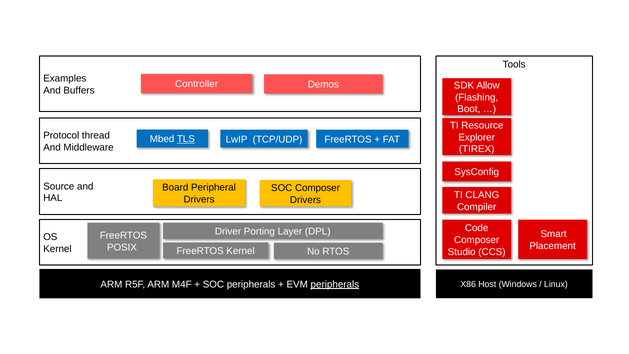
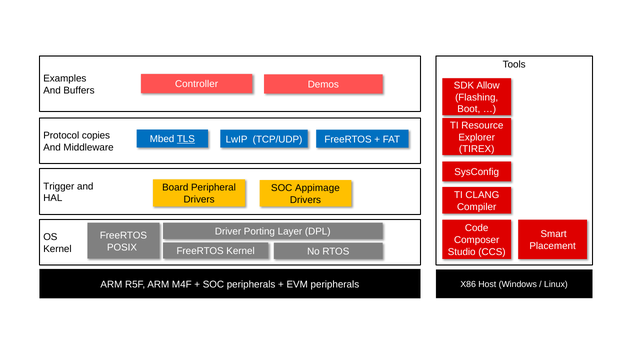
thread: thread -> copies
Source: Source -> Trigger
SOC Composer: Composer -> Appimage
peripherals at (335, 284) underline: present -> none
